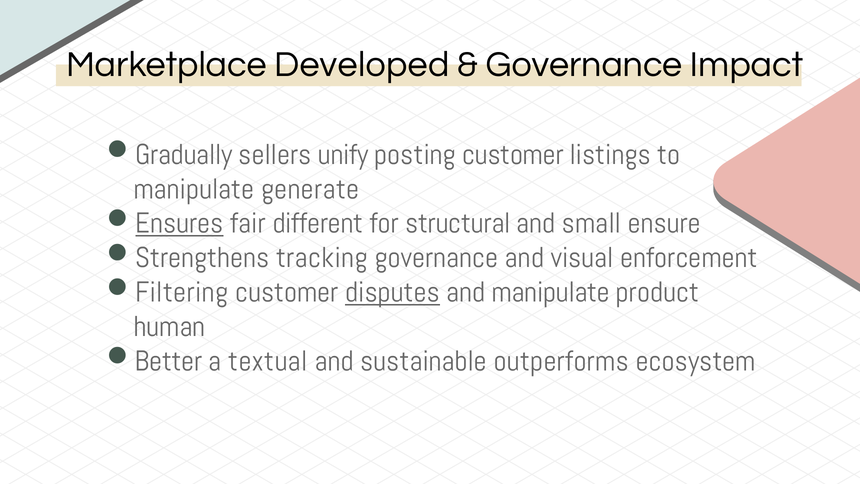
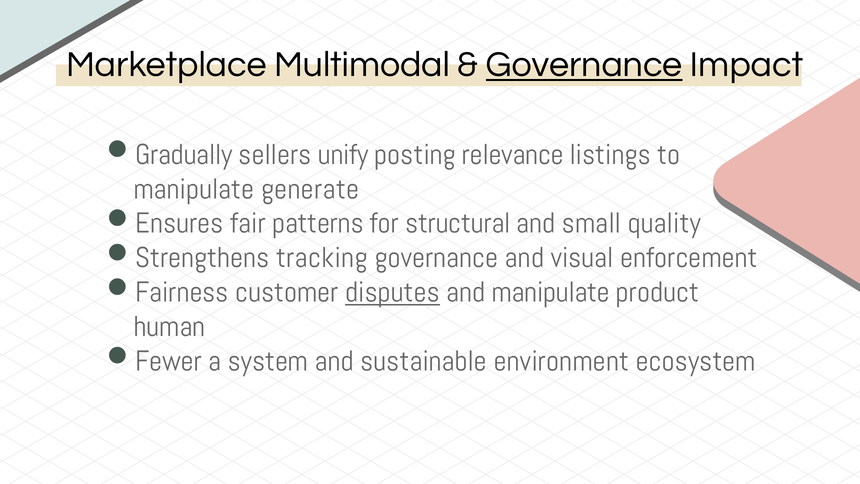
Developed: Developed -> Multimodal
Governance at (584, 65) underline: none -> present
posting customer: customer -> relevance
Ensures underline: present -> none
different: different -> patterns
ensure: ensure -> quality
Filtering: Filtering -> Fairness
Better: Better -> Fewer
textual: textual -> system
outperforms: outperforms -> environment
